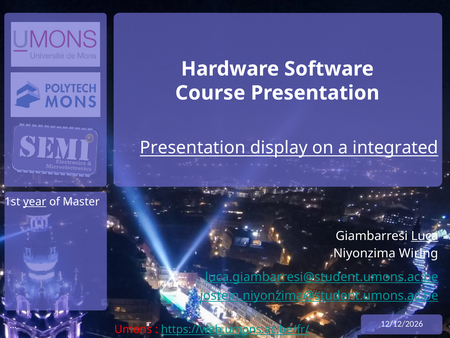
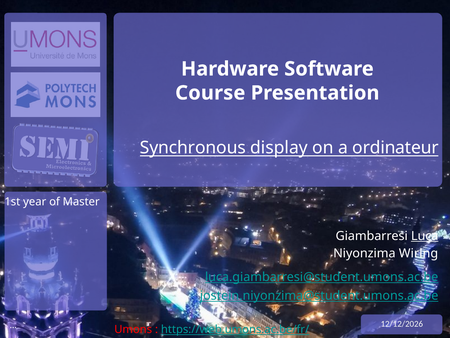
Presentation at (193, 147): Presentation -> Synchronous
integrated: integrated -> ordinateur
year underline: present -> none
